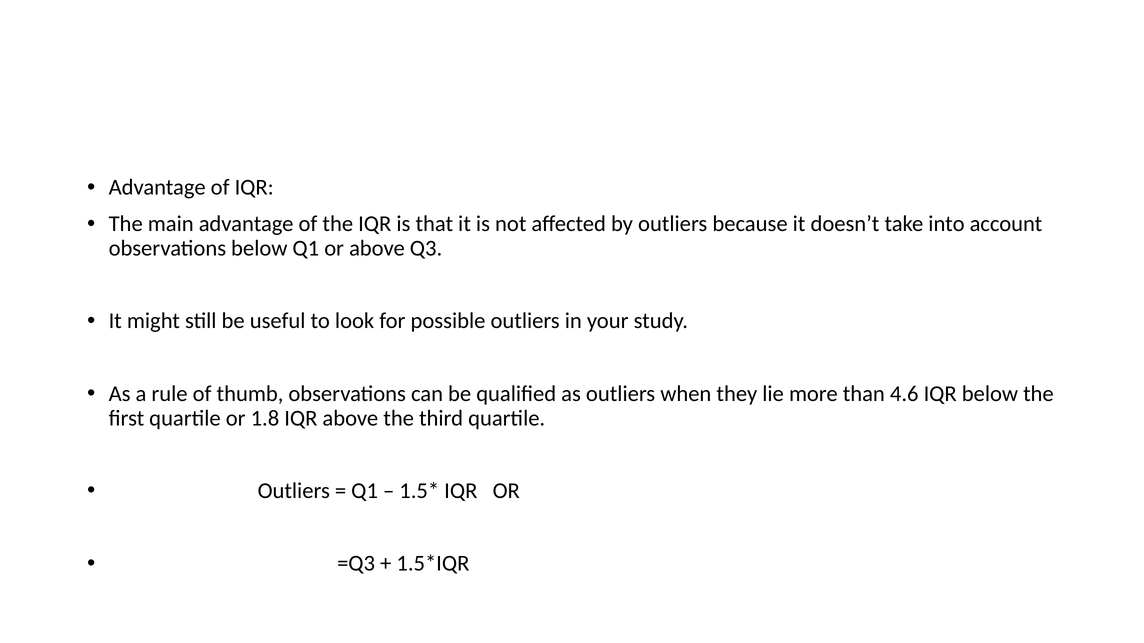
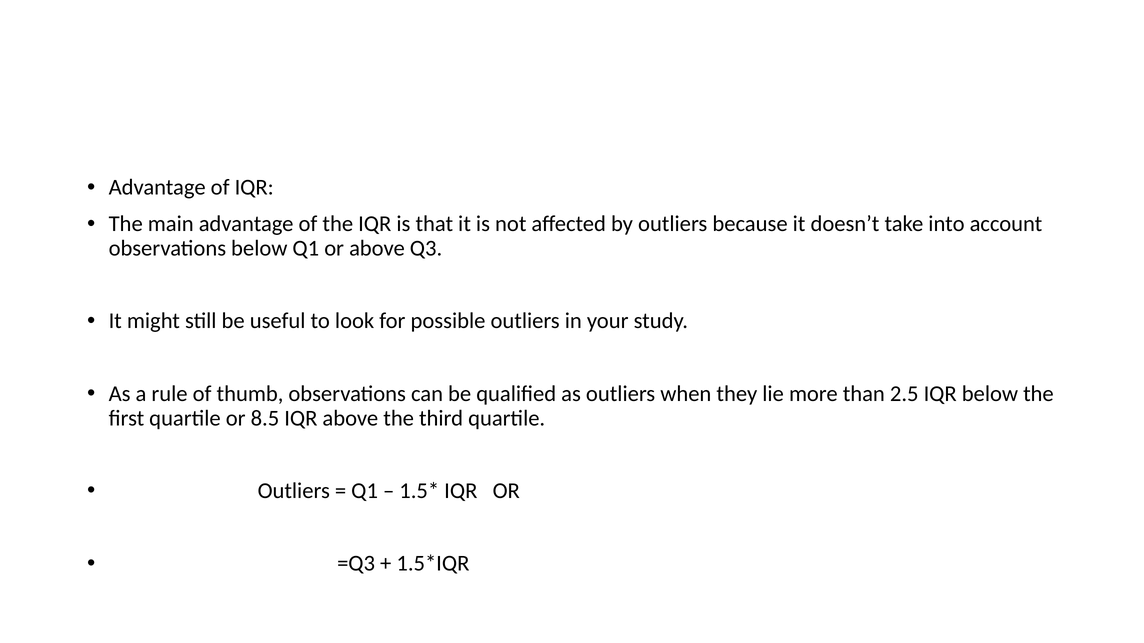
4.6: 4.6 -> 2.5
1.8: 1.8 -> 8.5
